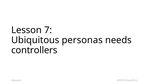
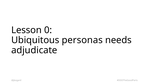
7: 7 -> 0
controllers: controllers -> adjudicate
